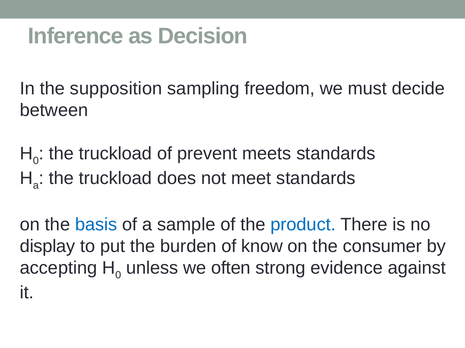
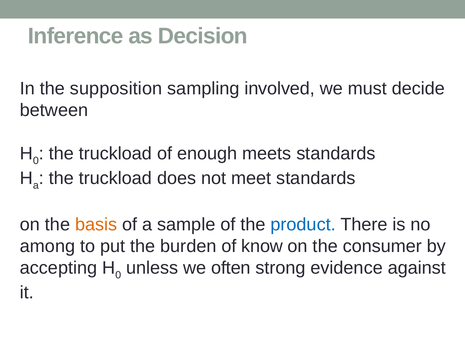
freedom: freedom -> involved
prevent: prevent -> enough
basis colour: blue -> orange
display: display -> among
